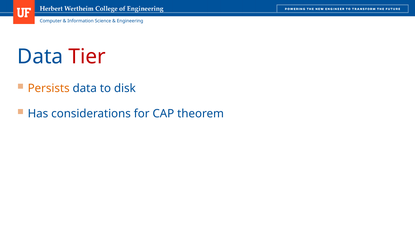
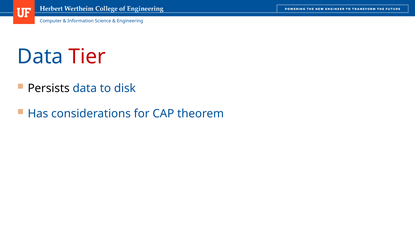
Persists colour: orange -> black
